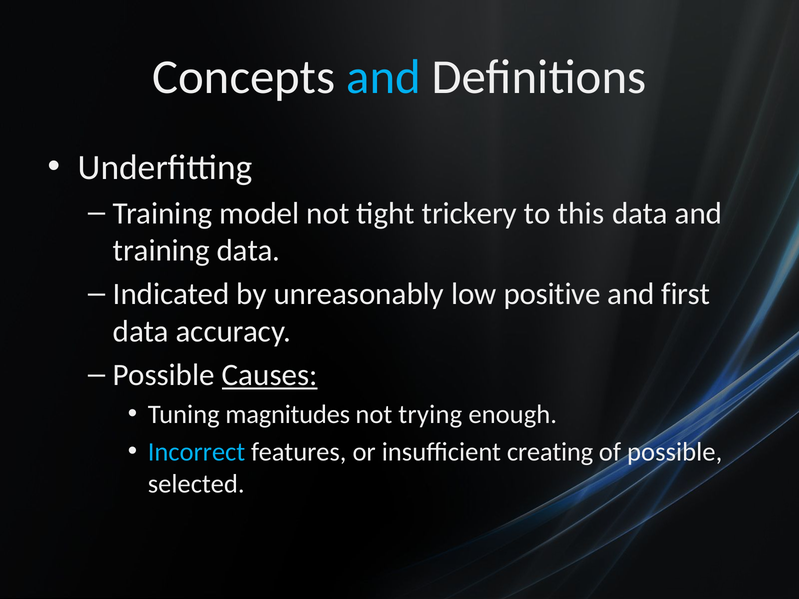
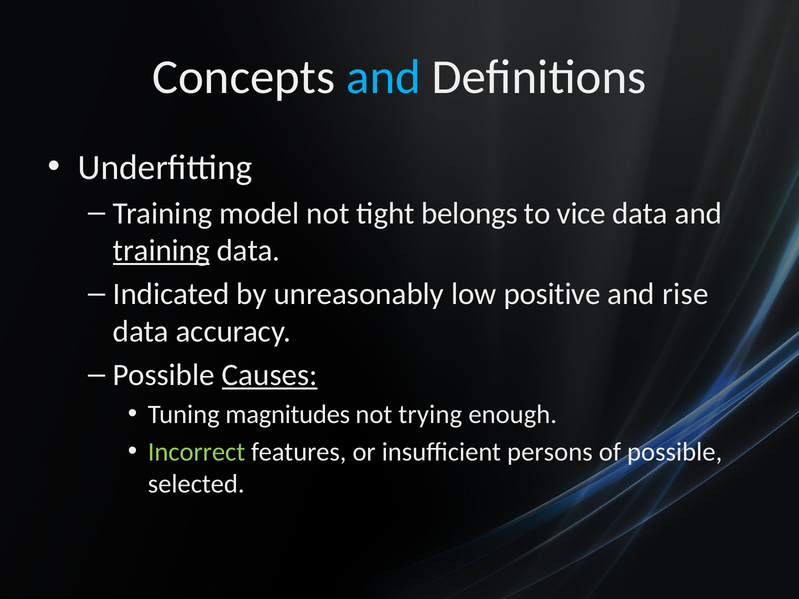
trickery: trickery -> belongs
this: this -> vice
training at (161, 251) underline: none -> present
first: first -> rise
Incorrect colour: light blue -> light green
creating: creating -> persons
